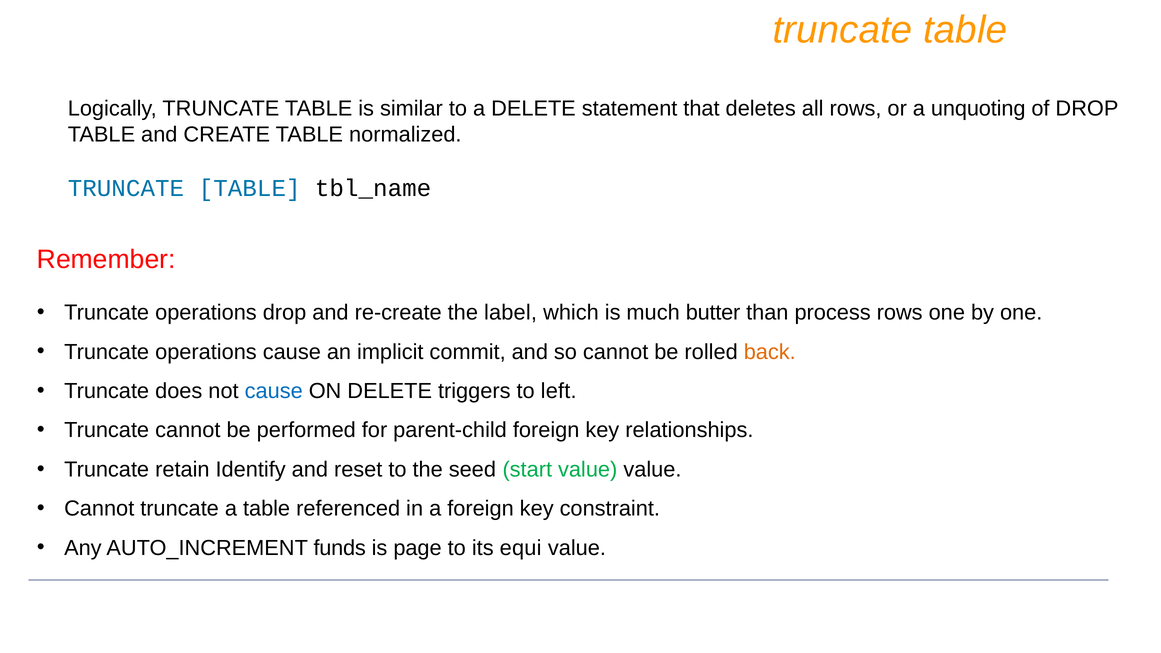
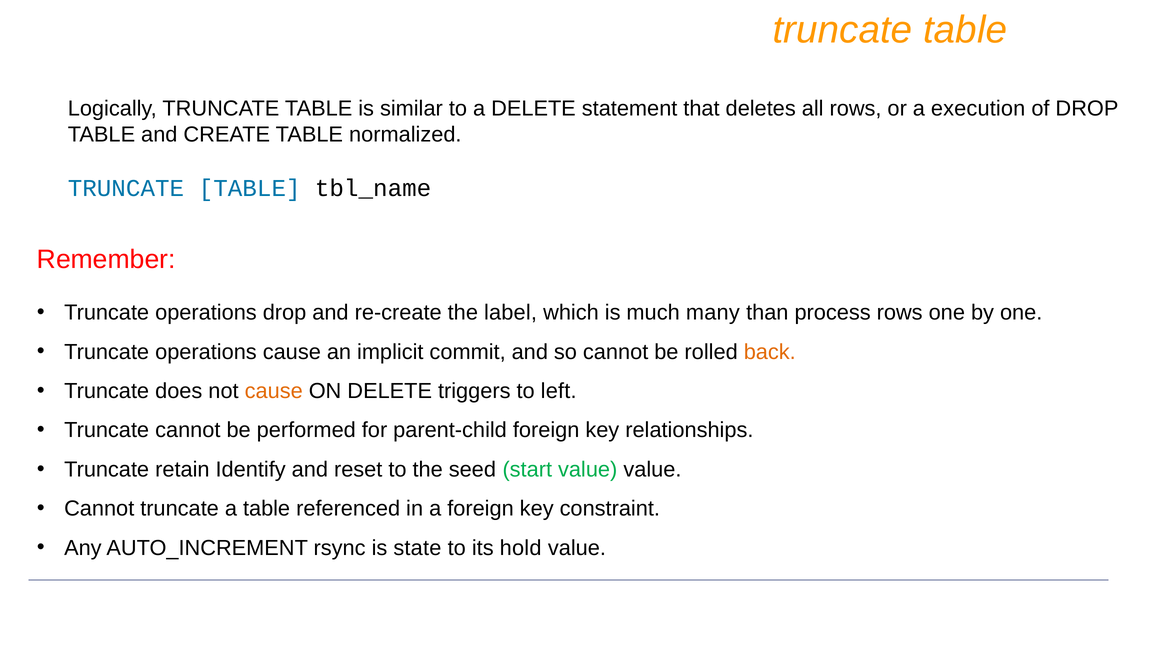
unquoting: unquoting -> execution
butter: butter -> many
cause at (274, 391) colour: blue -> orange
funds: funds -> rsync
page: page -> state
equi: equi -> hold
